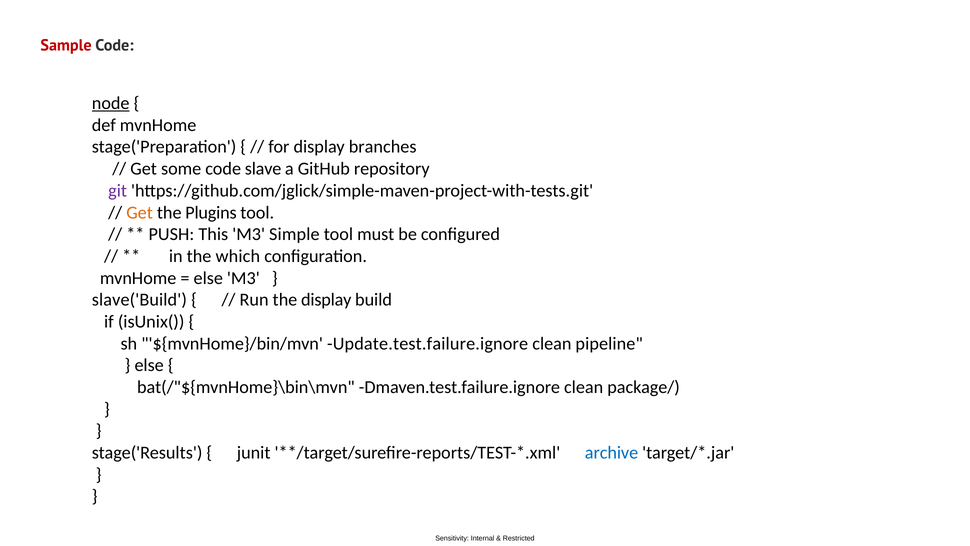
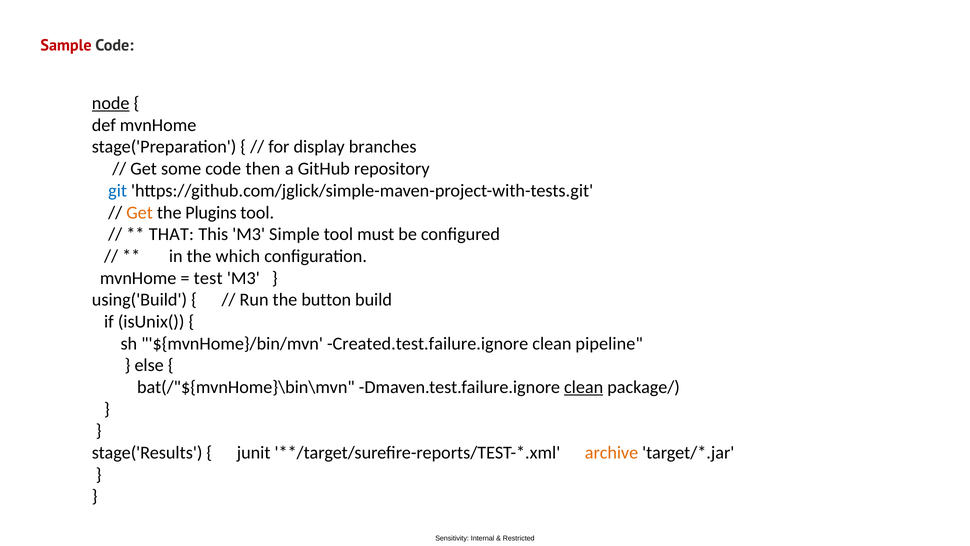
slave: slave -> then
git colour: purple -> blue
PUSH: PUSH -> THAT
else at (208, 278): else -> test
slave('Build: slave('Build -> using('Build
the display: display -> button
Update.test.failure.ignore: Update.test.failure.ignore -> Created.test.failure.ignore
clean at (584, 387) underline: none -> present
archive colour: blue -> orange
